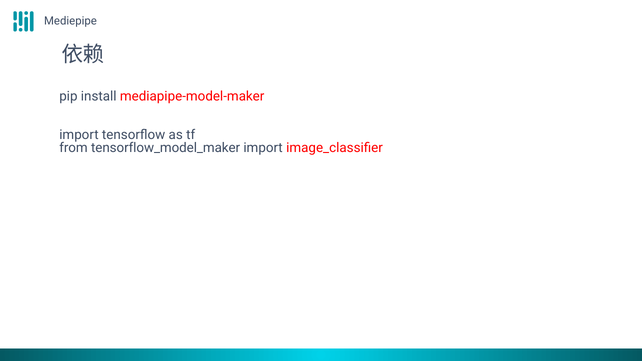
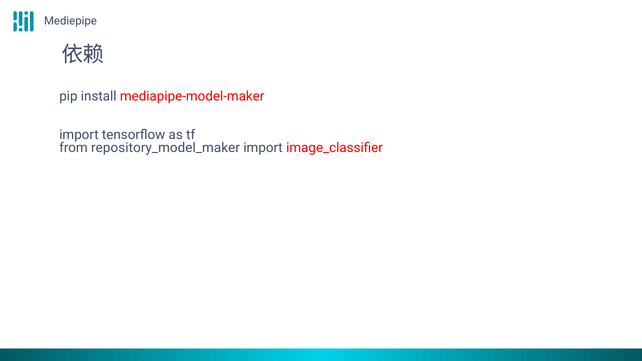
tensorflow_model_maker: tensorflow_model_maker -> repository_model_maker
